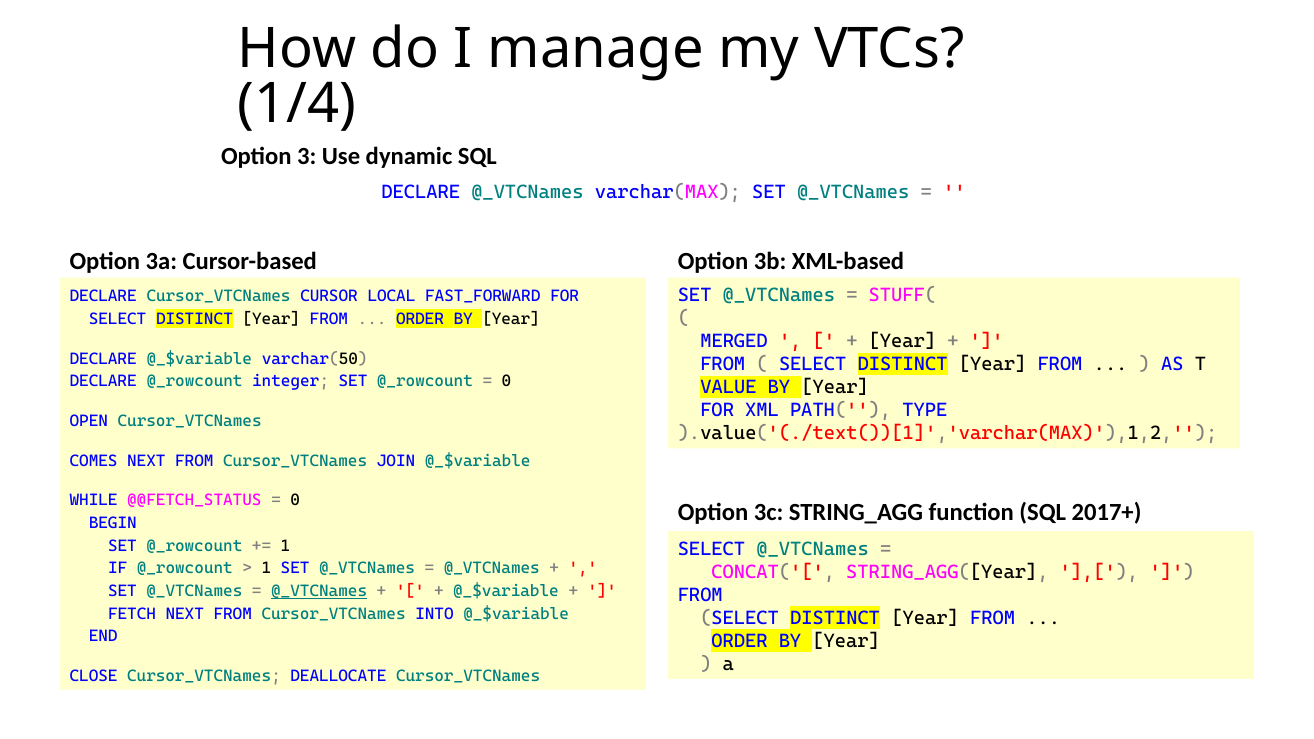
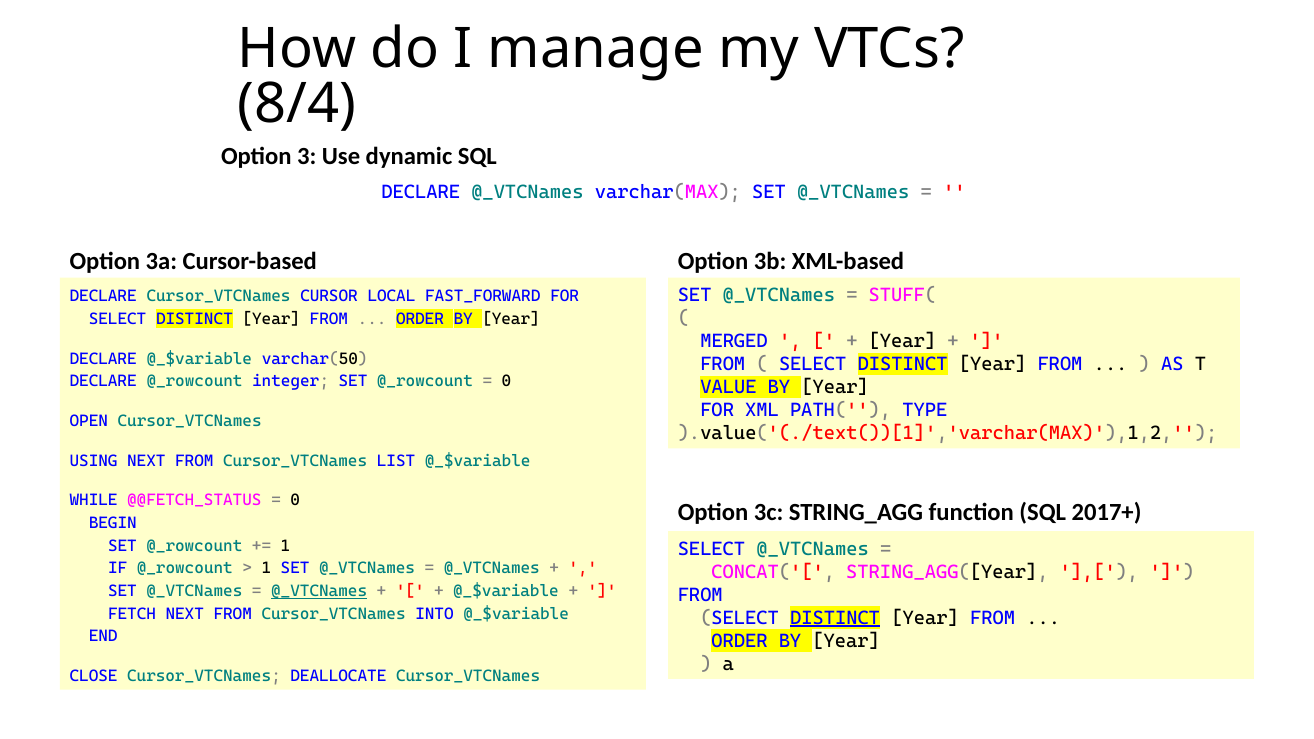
1/4: 1/4 -> 8/4
COMES: COMES -> USING
JOIN: JOIN -> LIST
DISTINCT at (835, 618) underline: none -> present
